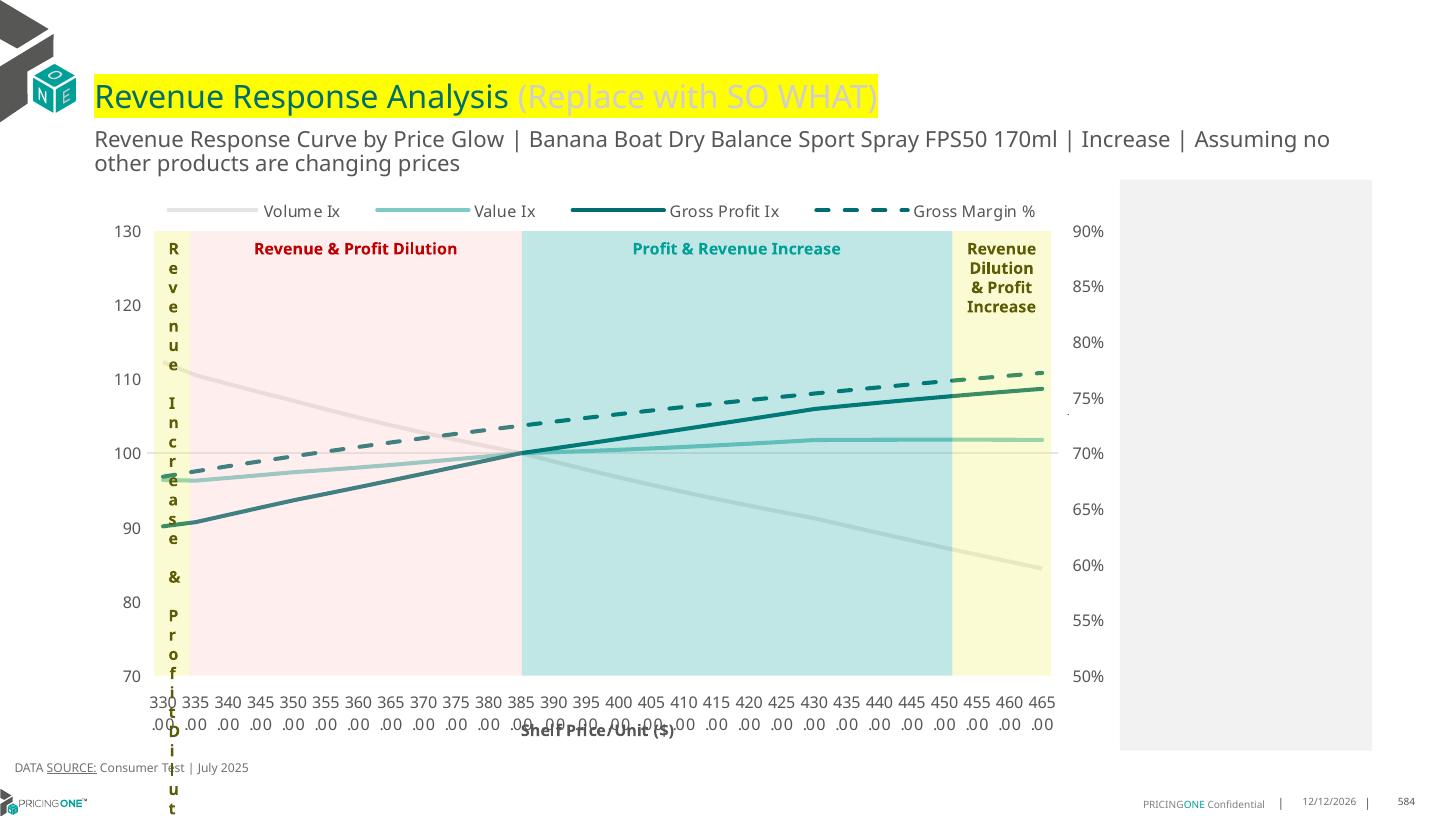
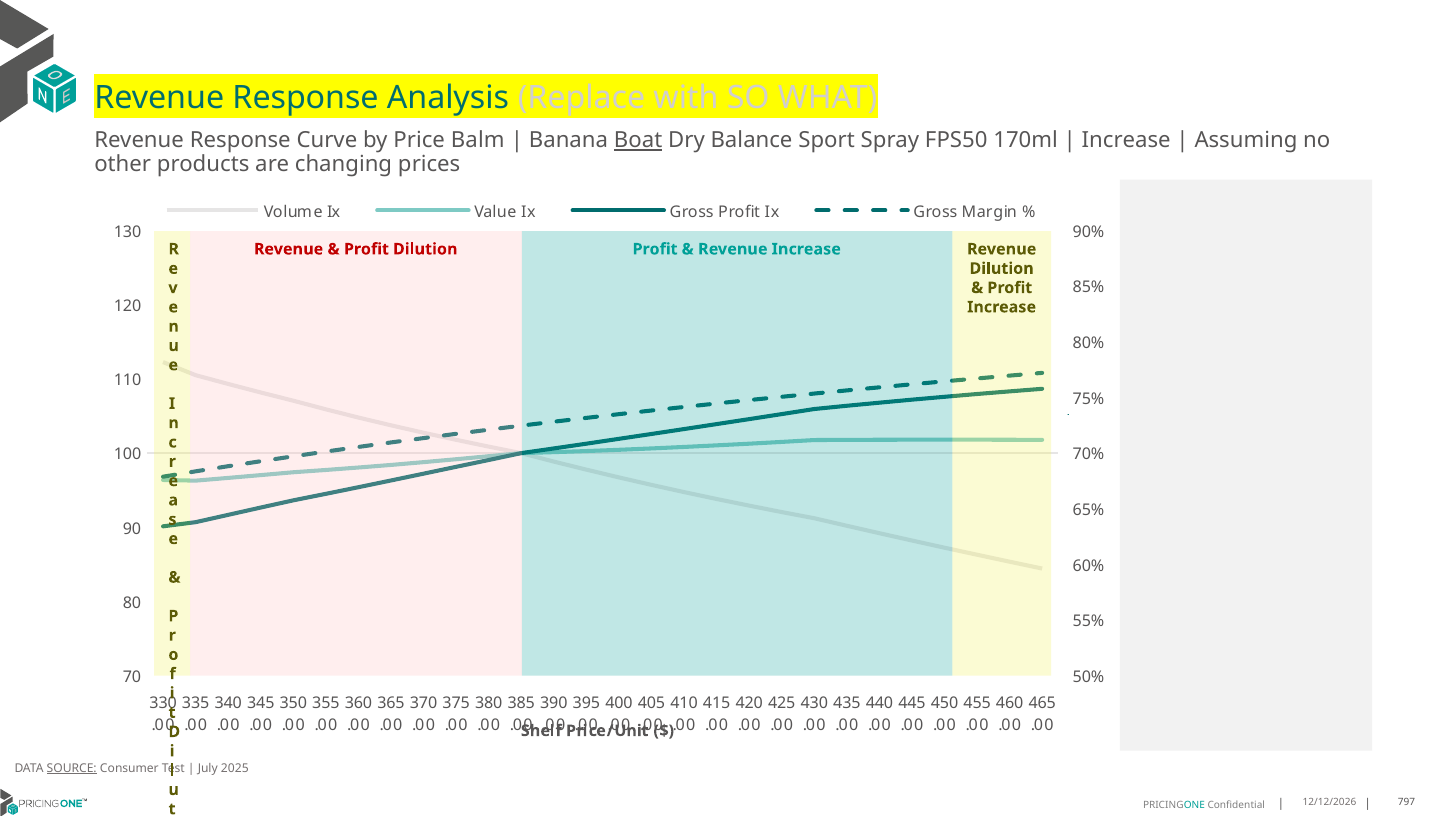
Glow: Glow -> Balm
Boat underline: none -> present
584: 584 -> 797
